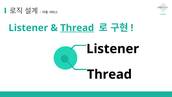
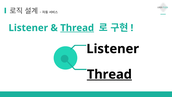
Thread at (109, 74) underline: none -> present
